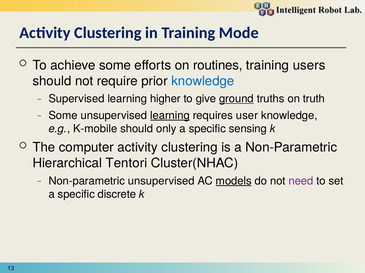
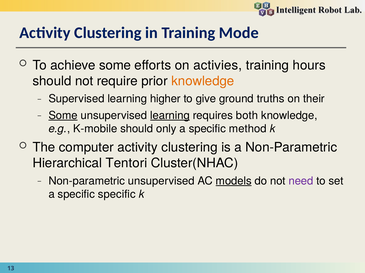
routines: routines -> activies
users: users -> hours
knowledge at (203, 81) colour: blue -> orange
ground underline: present -> none
truth: truth -> their
Some at (63, 116) underline: none -> present
user: user -> both
sensing: sensing -> method
specific discrete: discrete -> specific
